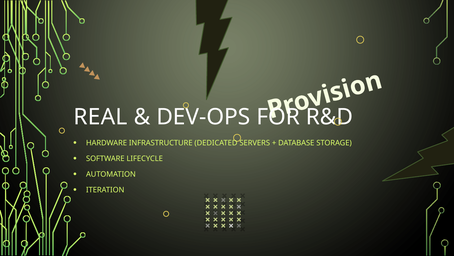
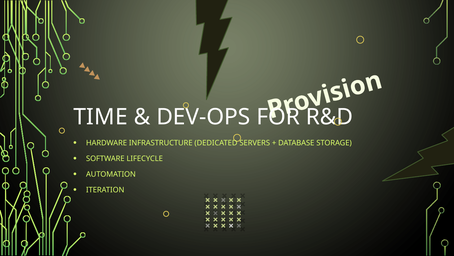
REAL: REAL -> TIME
